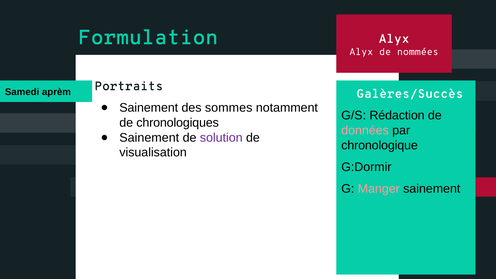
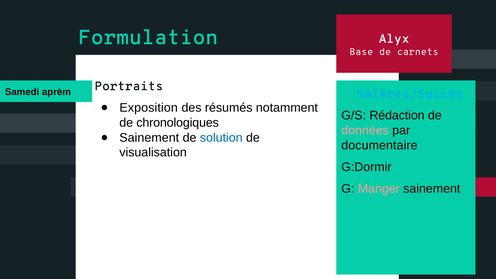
Alyx at (361, 52): Alyx -> Base
nommées: nommées -> carnets
Galères/Succès colour: white -> light blue
Sainement at (149, 108): Sainement -> Exposition
sommes: sommes -> résumés
solution colour: purple -> blue
chronologique: chronologique -> documentaire
